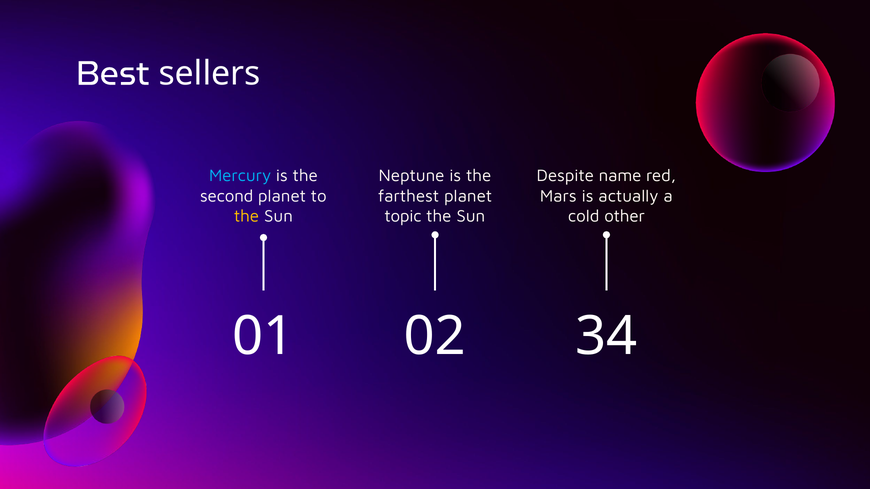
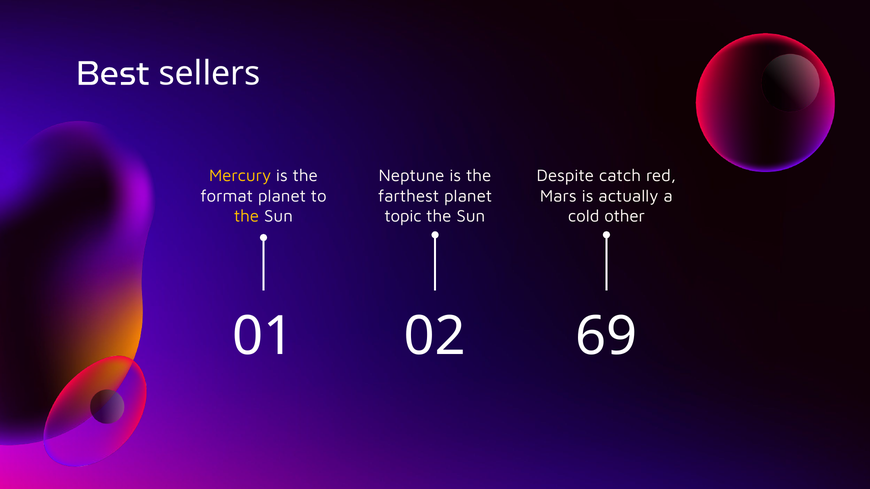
Mercury colour: light blue -> yellow
name: name -> catch
second: second -> format
34: 34 -> 69
